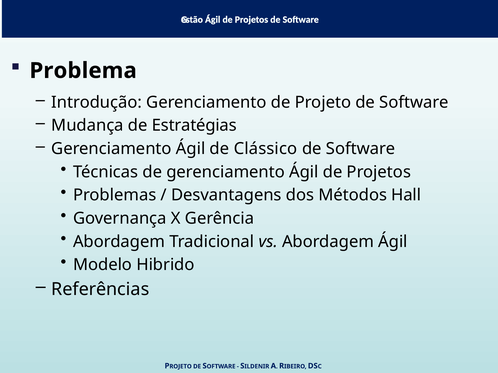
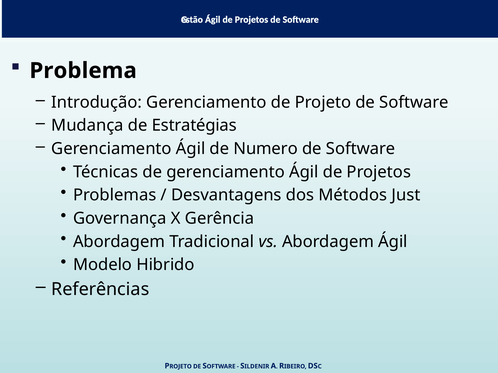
Clássico: Clássico -> Numero
Hall: Hall -> Just
